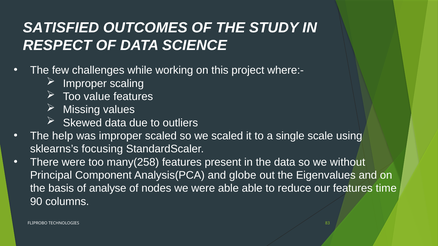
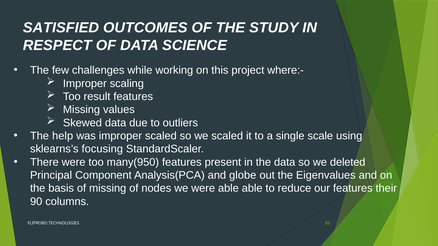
value: value -> result
many(258: many(258 -> many(950
without: without -> deleted
of analyse: analyse -> missing
time: time -> their
